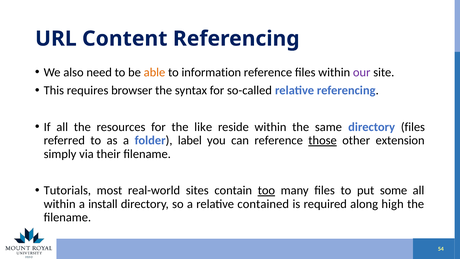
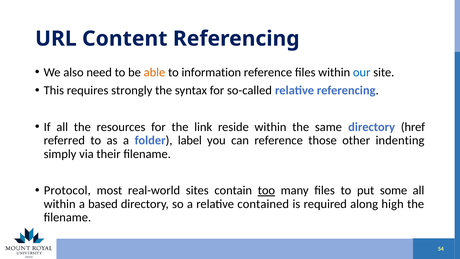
our colour: purple -> blue
browser: browser -> strongly
like: like -> link
directory files: files -> href
those underline: present -> none
extension: extension -> indenting
Tutorials: Tutorials -> Protocol
install: install -> based
